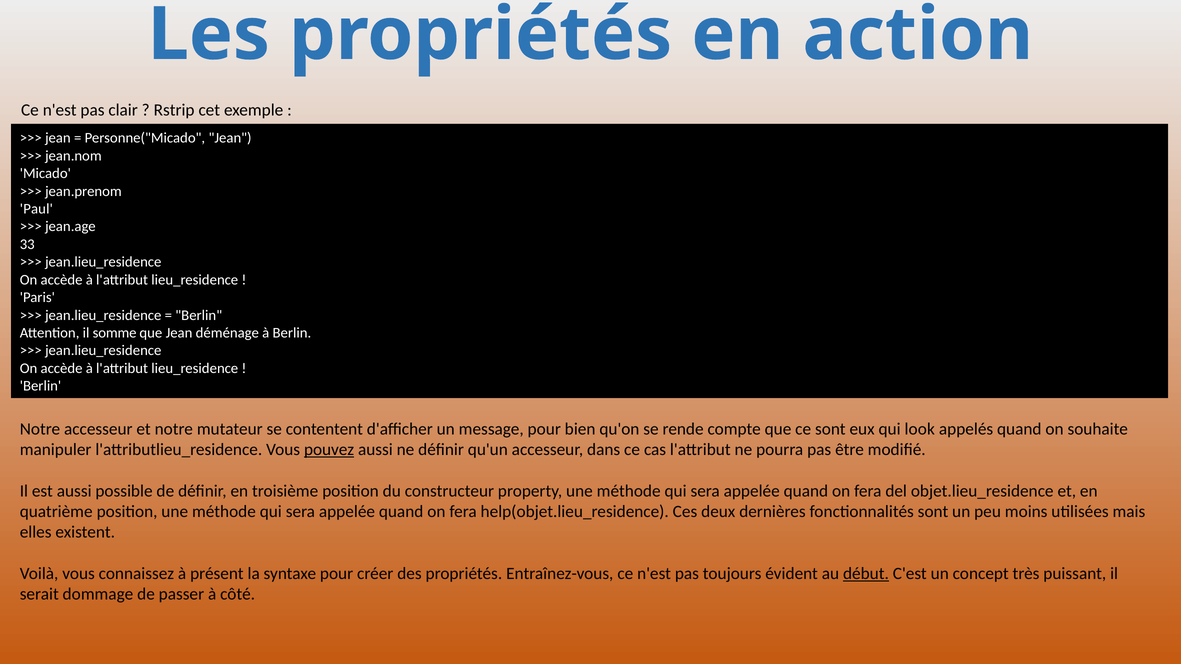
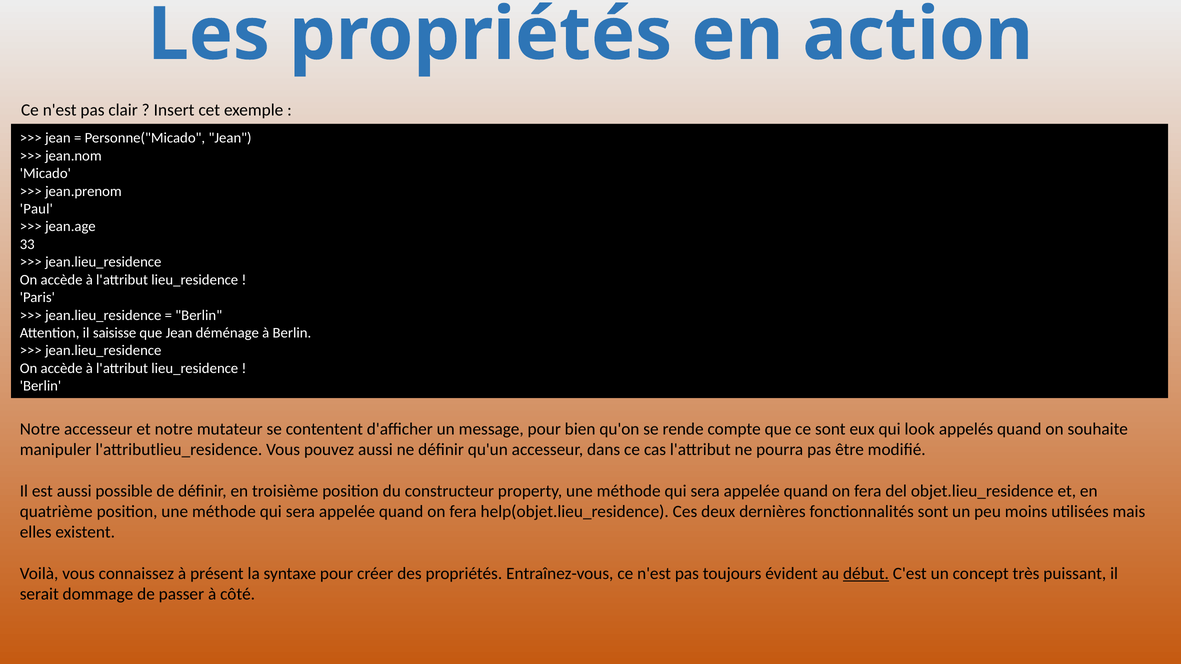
Rstrip: Rstrip -> Insert
somme: somme -> saisisse
pouvez underline: present -> none
